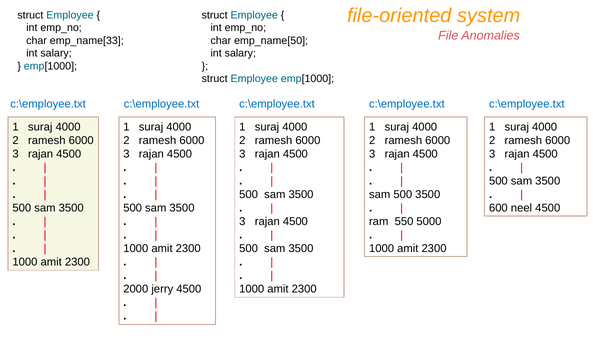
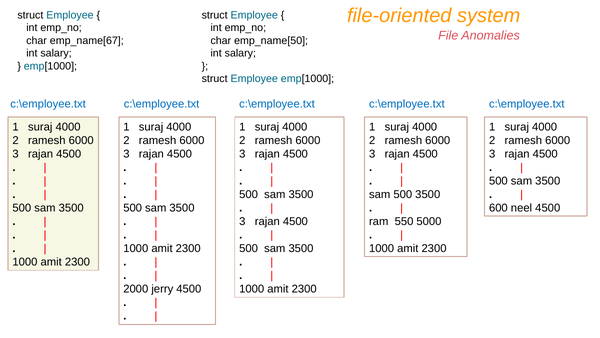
emp_name[33: emp_name[33 -> emp_name[67
